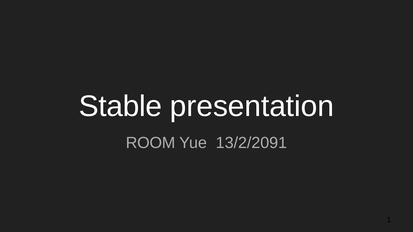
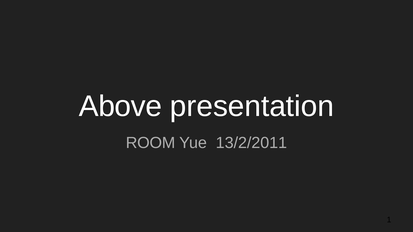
Stable: Stable -> Above
13/2/2091: 13/2/2091 -> 13/2/2011
